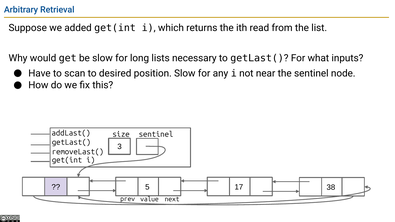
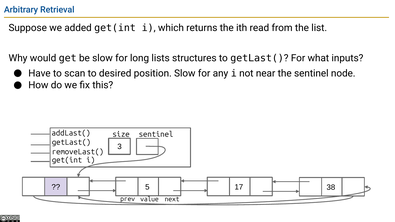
necessary: necessary -> structures
